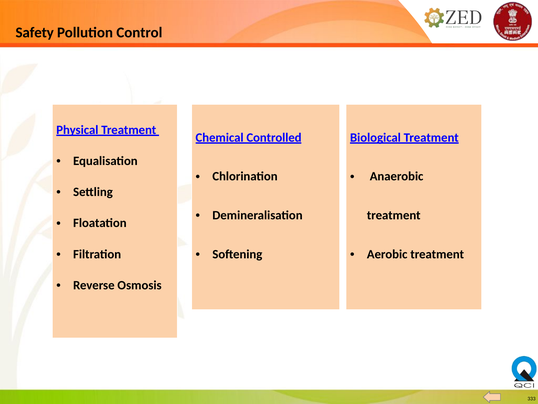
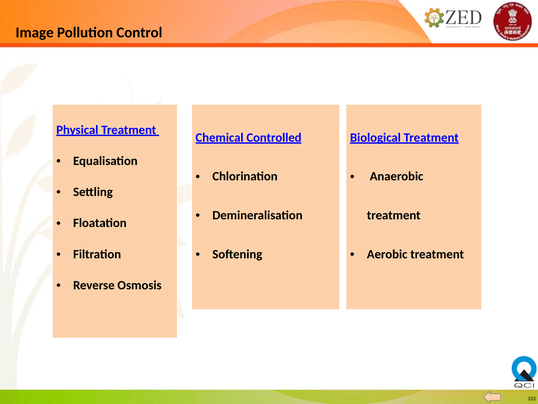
Safety: Safety -> Image
